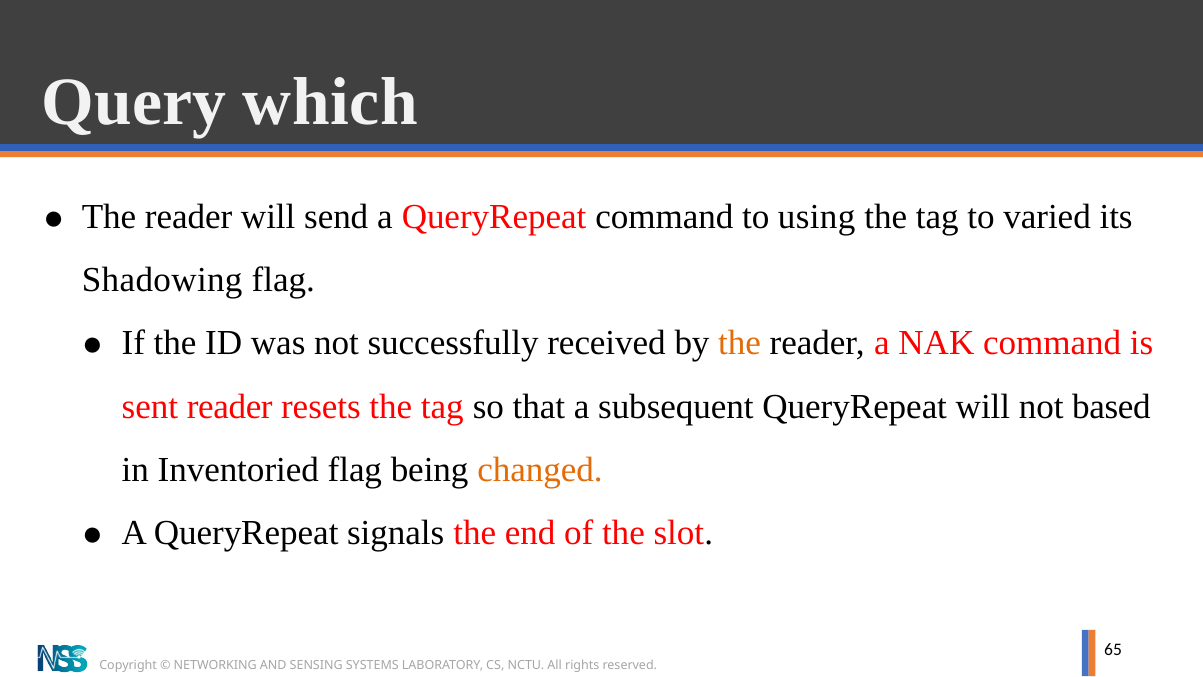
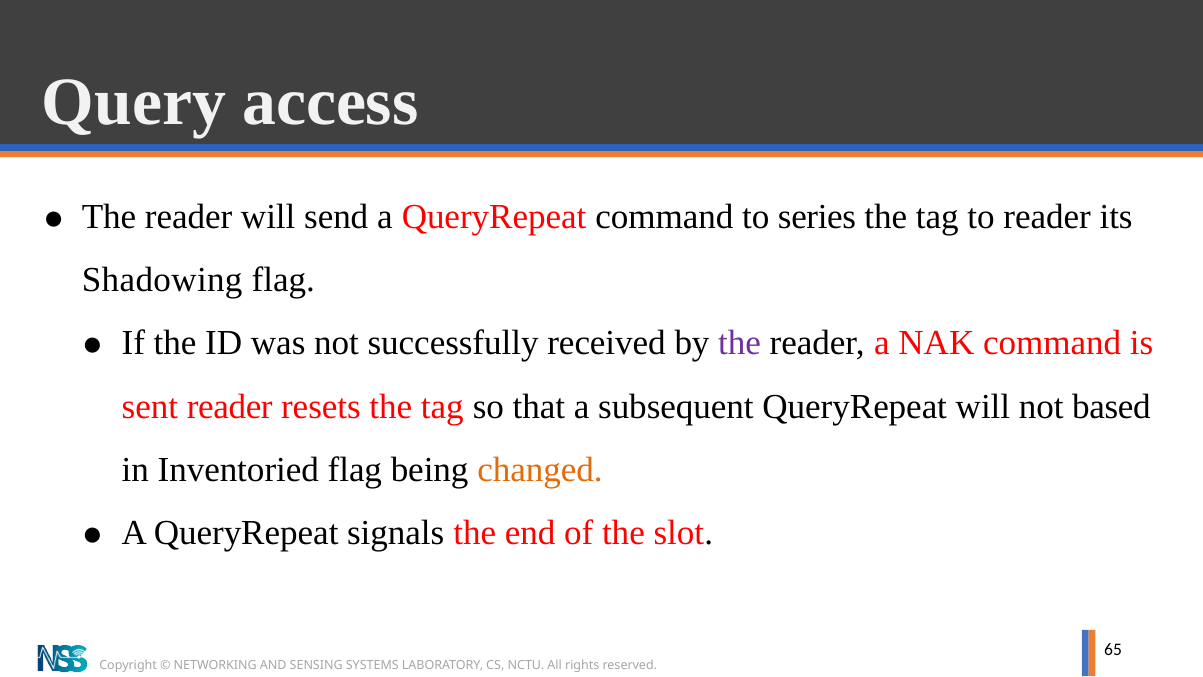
which: which -> access
using: using -> series
to varied: varied -> reader
the at (740, 343) colour: orange -> purple
